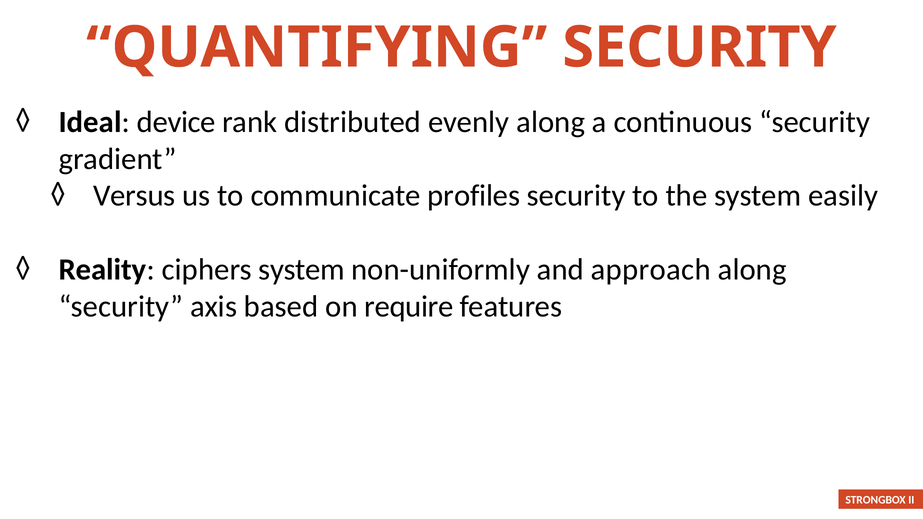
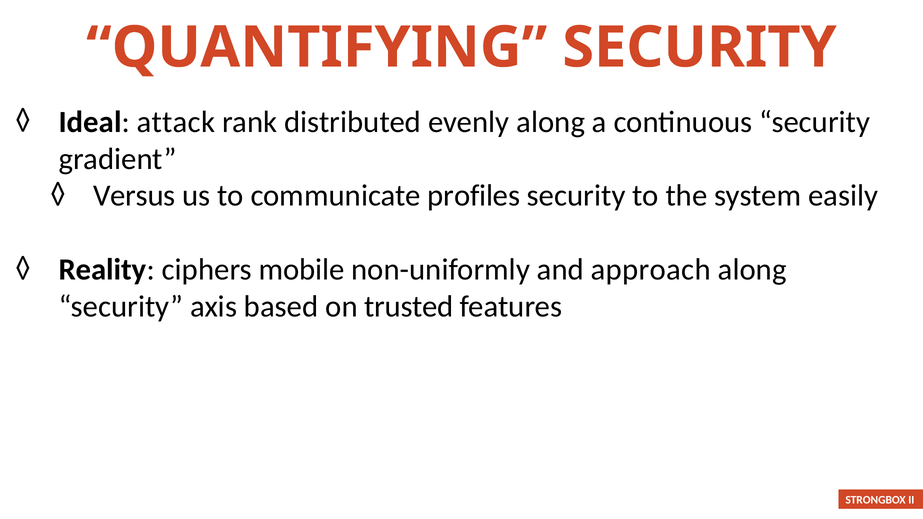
device: device -> attack
ciphers system: system -> mobile
require: require -> trusted
